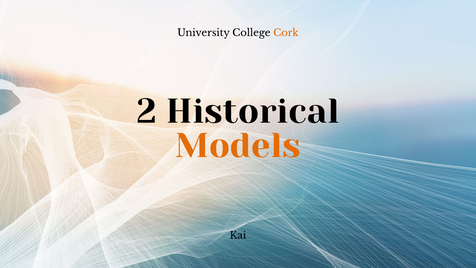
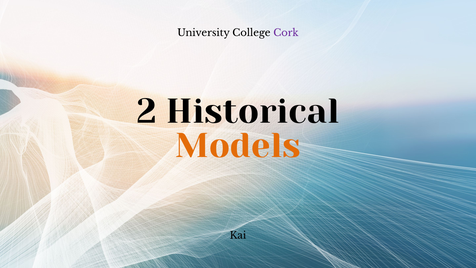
Cork colour: orange -> purple
